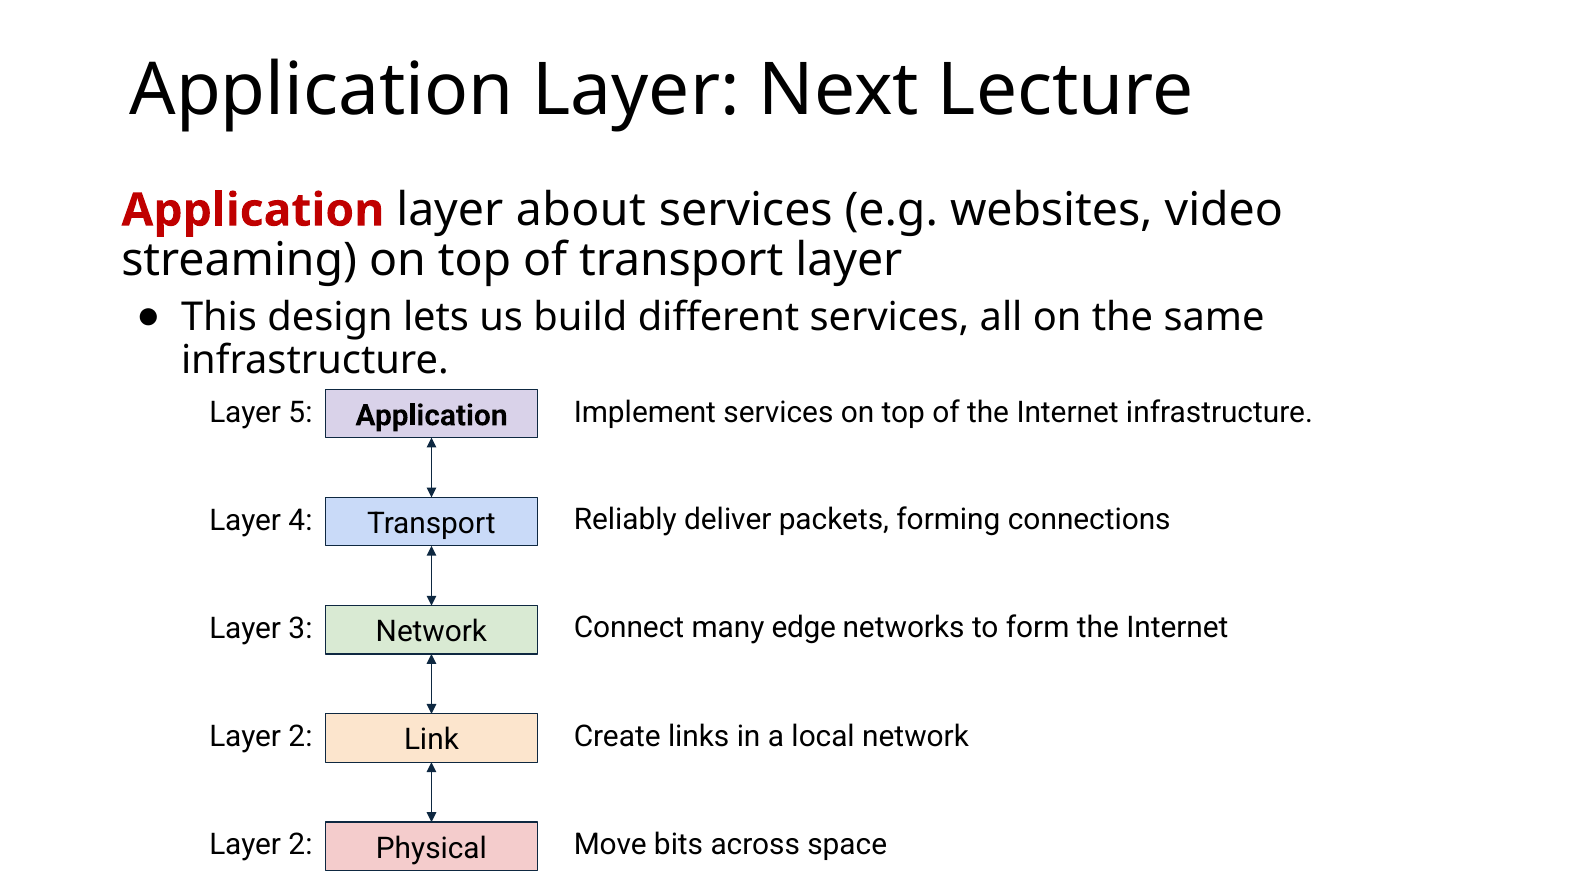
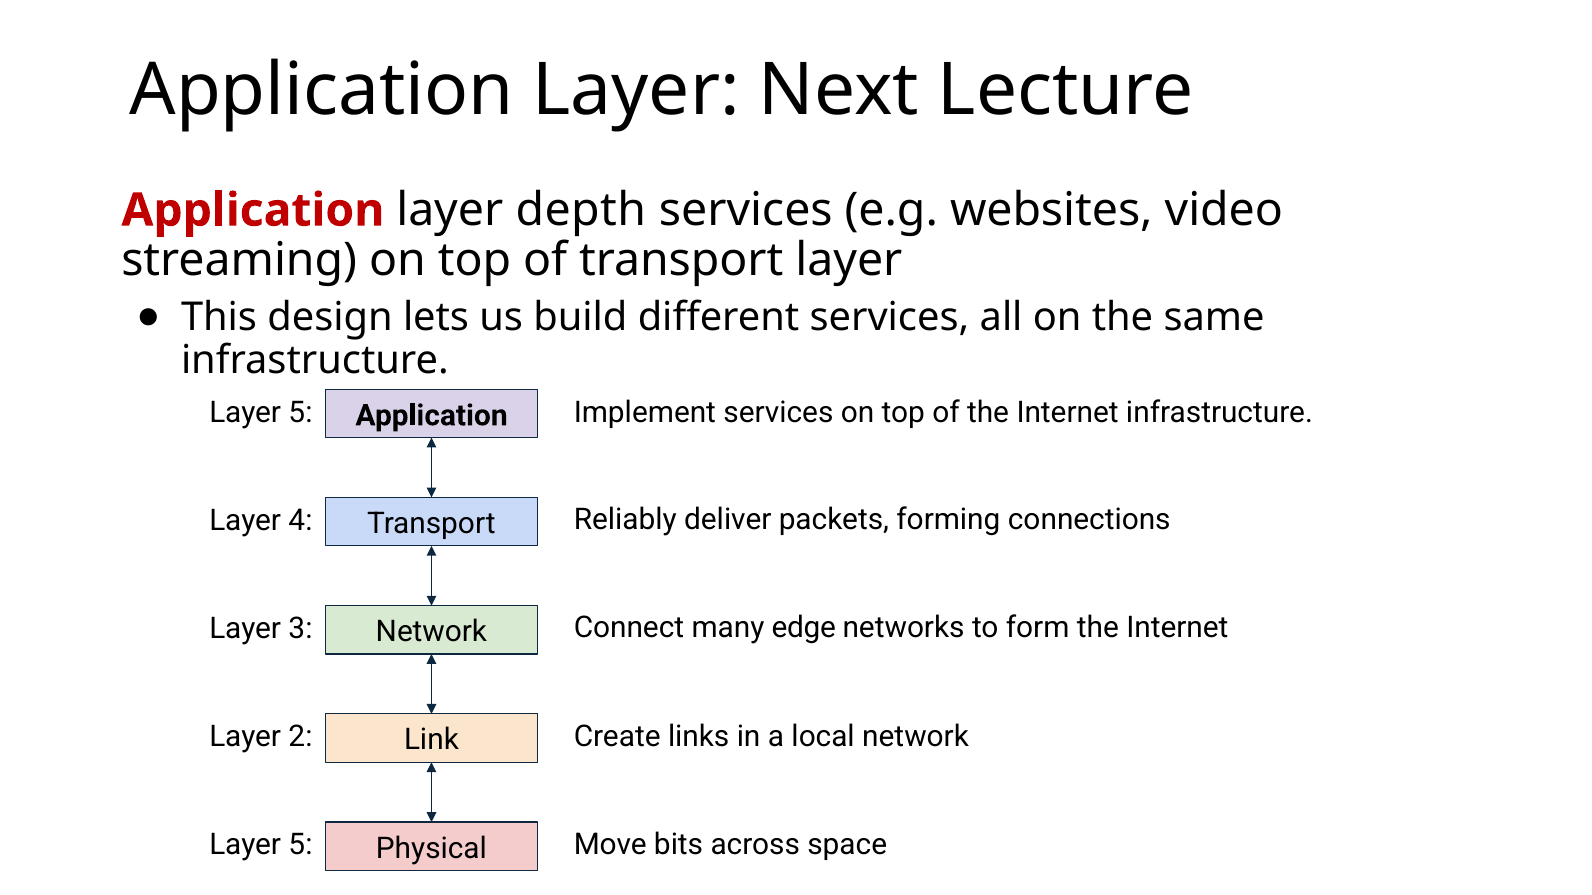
about: about -> depth
2 at (300, 846): 2 -> 5
